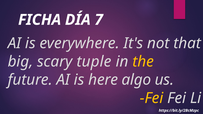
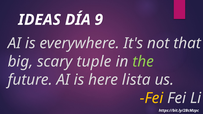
FICHA: FICHA -> IDEAS
7: 7 -> 9
the colour: yellow -> light green
algo: algo -> lista
